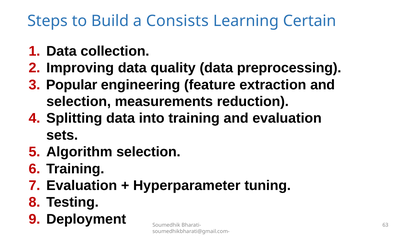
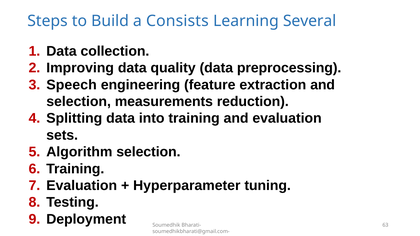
Certain: Certain -> Several
Popular: Popular -> Speech
